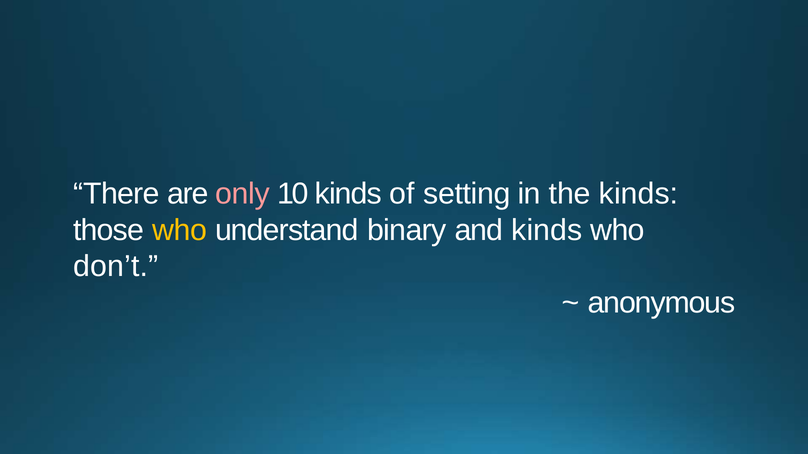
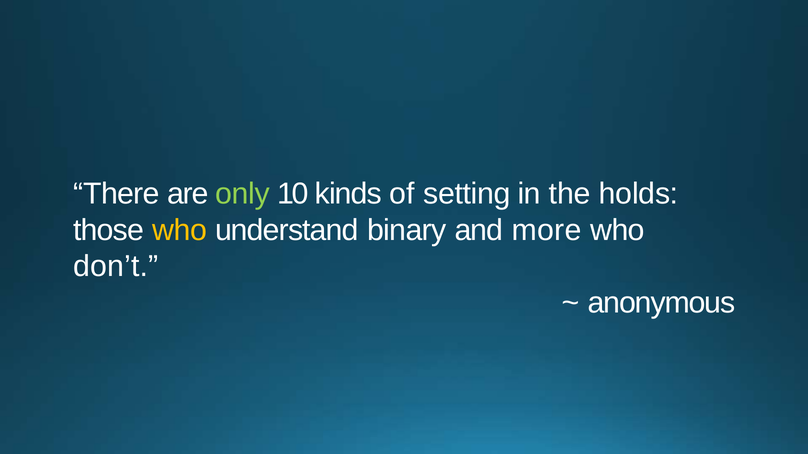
only colour: pink -> light green
the kinds: kinds -> holds
and kinds: kinds -> more
